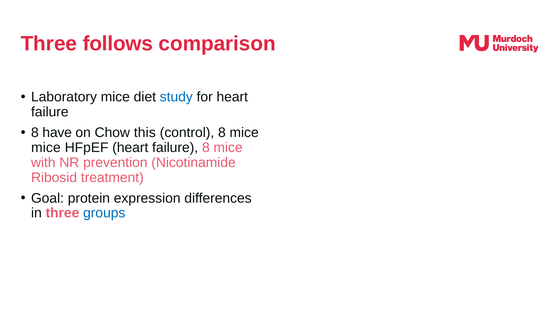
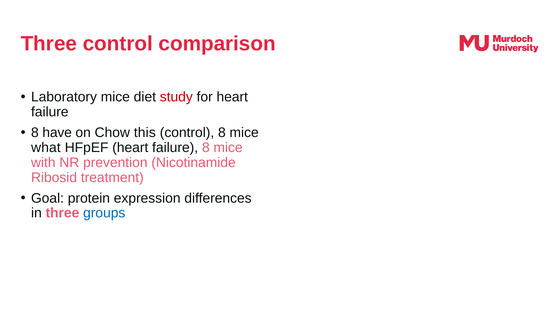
Three follows: follows -> control
study colour: blue -> red
mice at (46, 147): mice -> what
